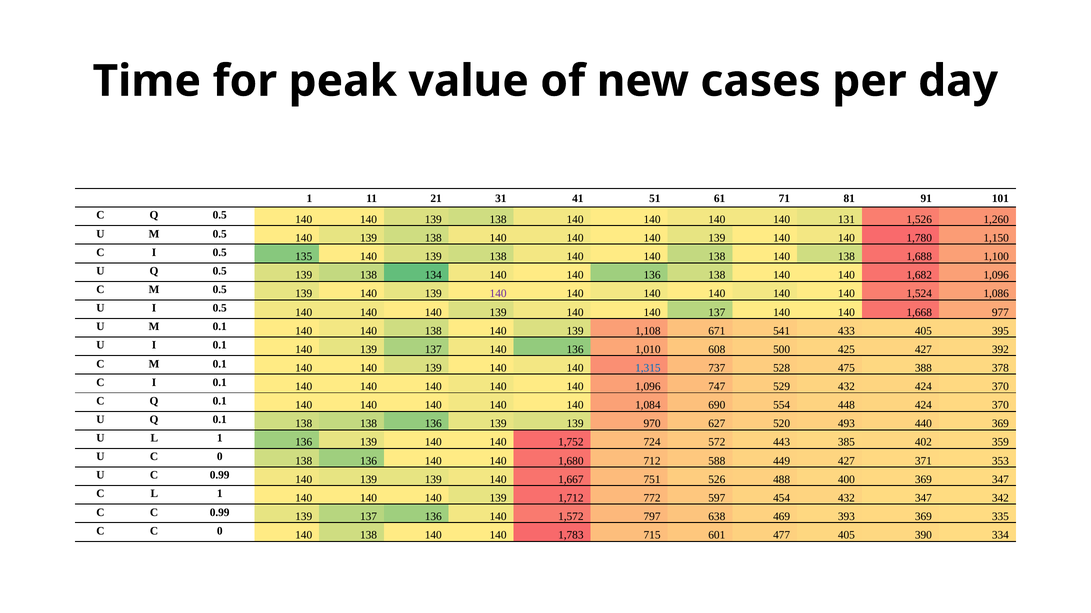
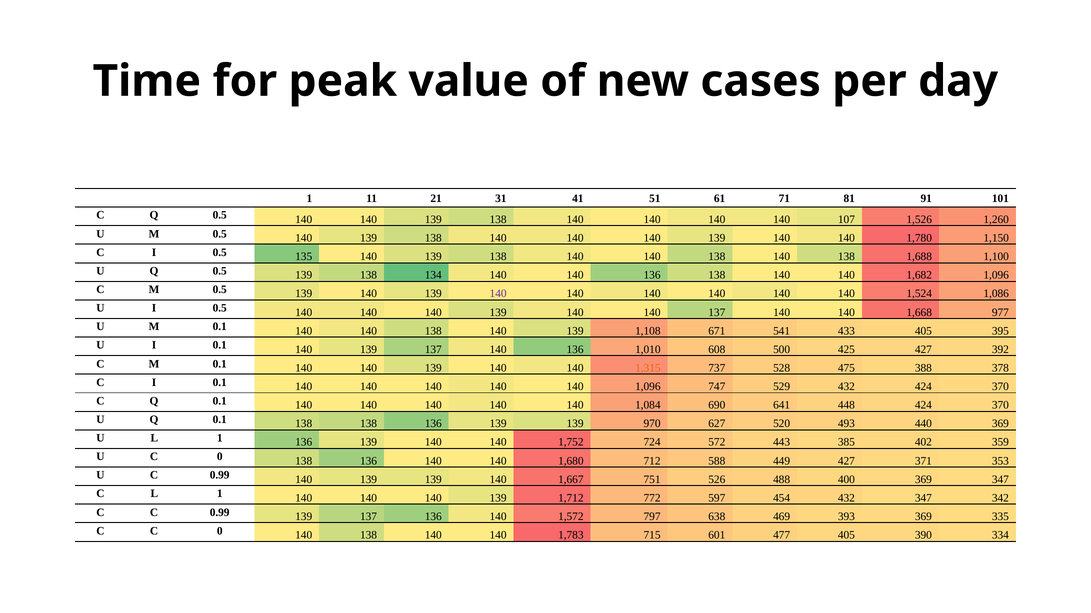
131: 131 -> 107
1,315 colour: blue -> orange
554: 554 -> 641
